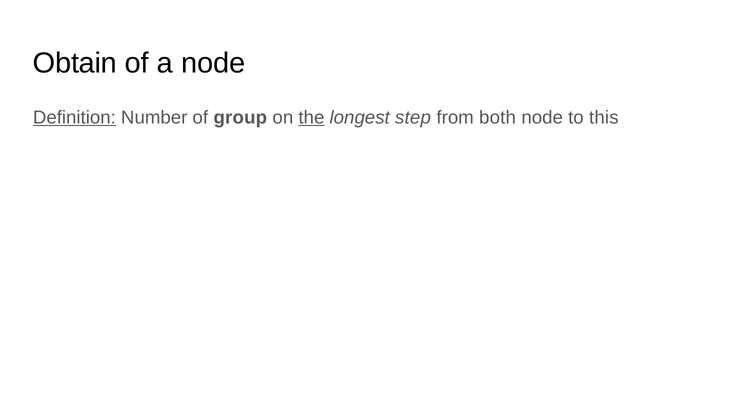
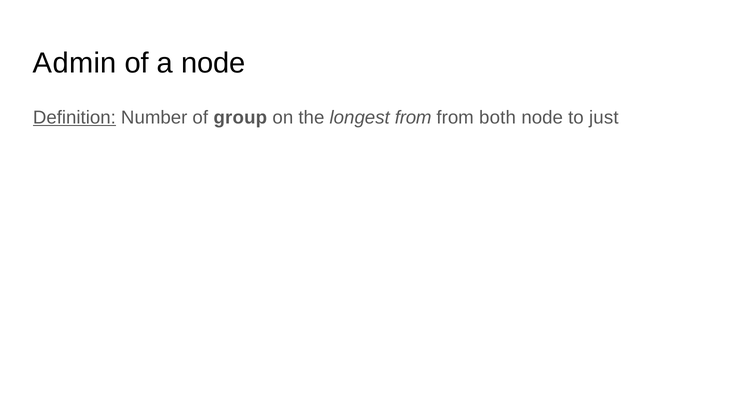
Obtain: Obtain -> Admin
the underline: present -> none
longest step: step -> from
this: this -> just
